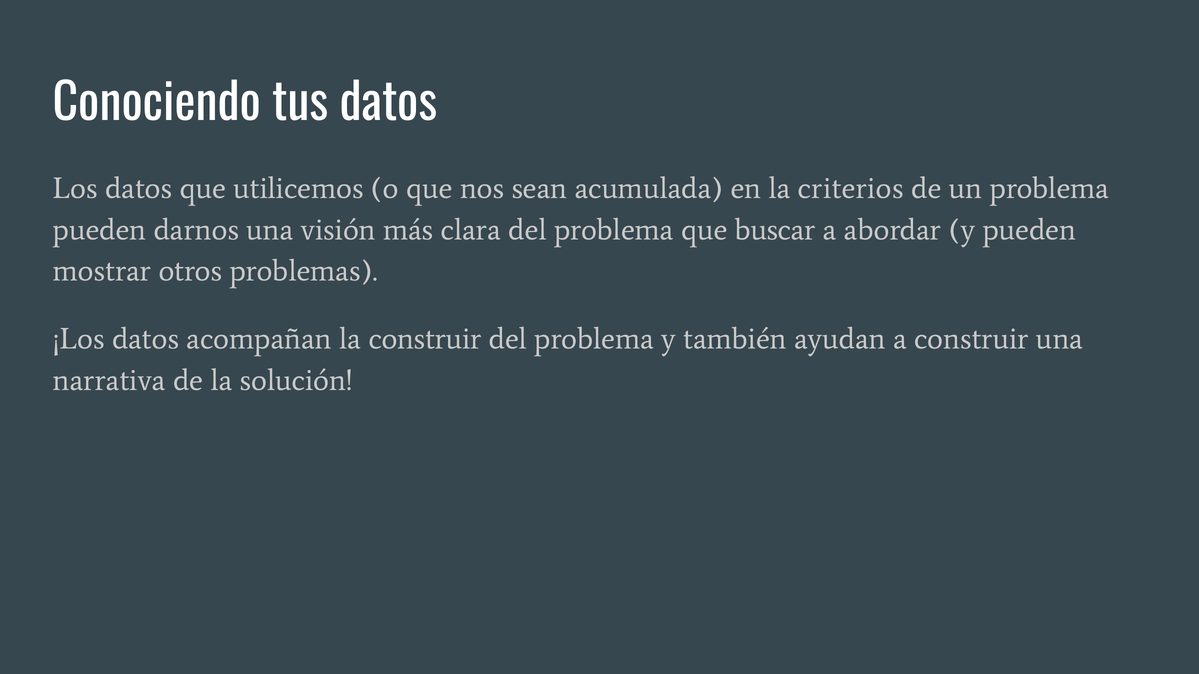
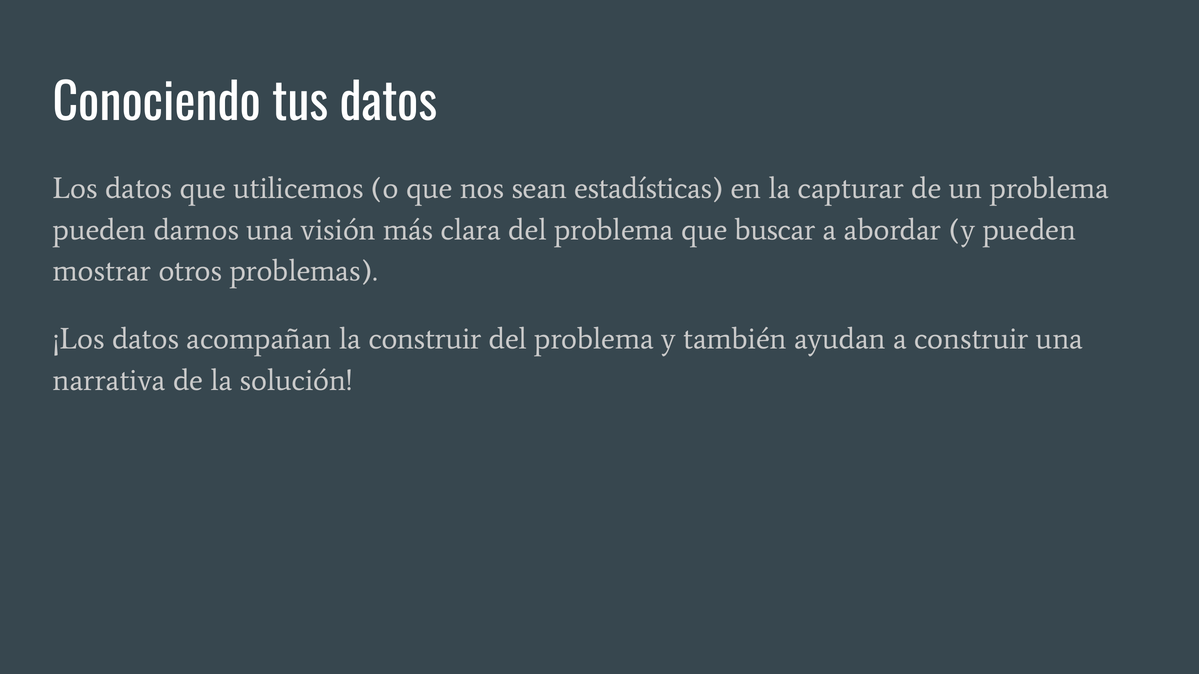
acumulada: acumulada -> estadísticas
criterios: criterios -> capturar
